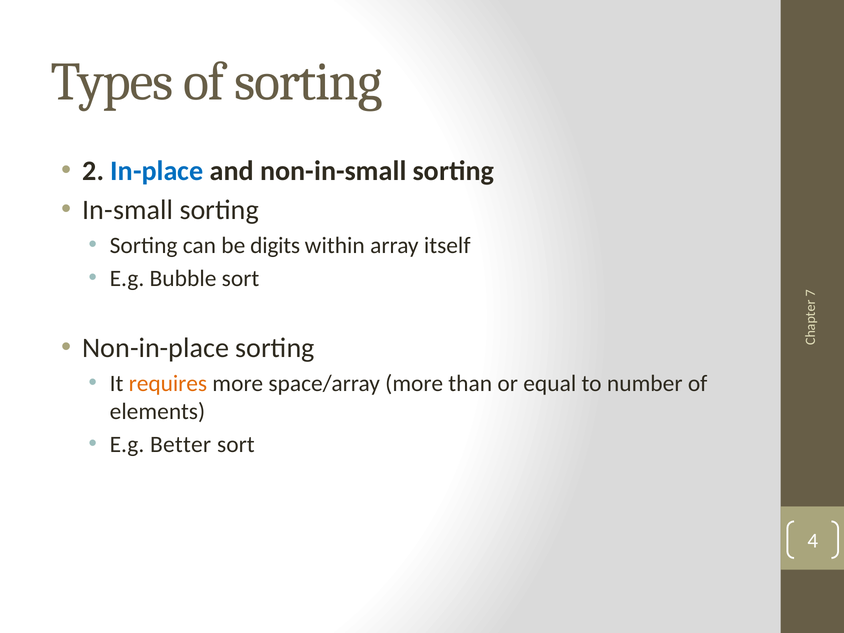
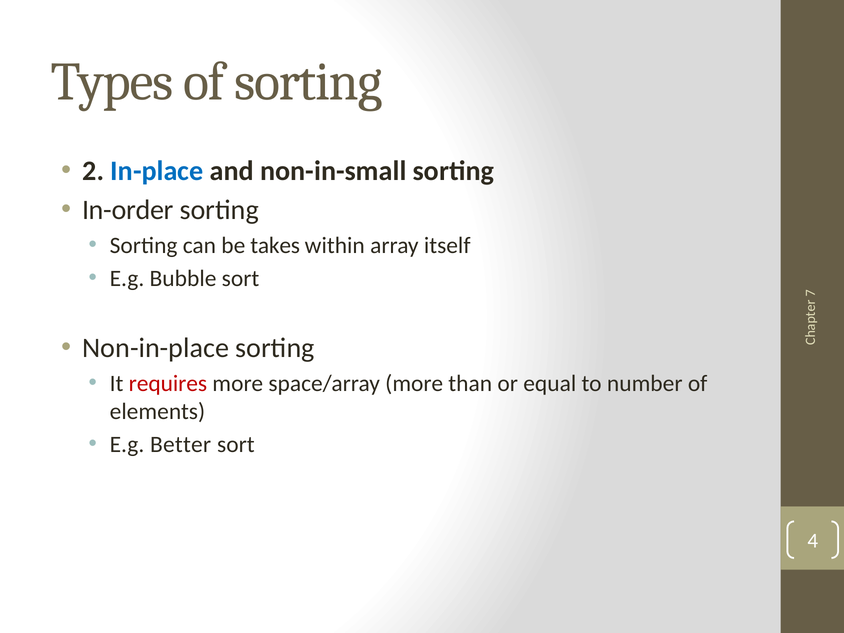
In-small: In-small -> In-order
digits: digits -> takes
requires colour: orange -> red
